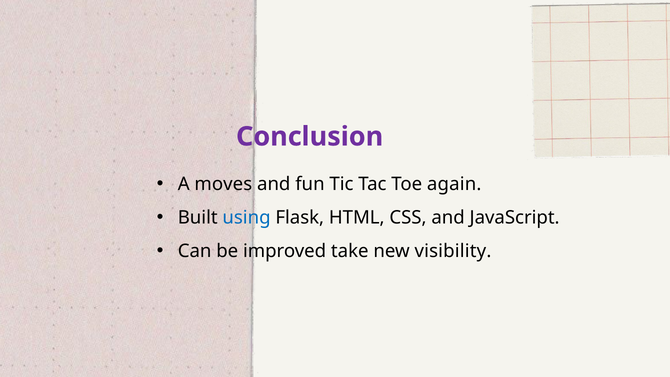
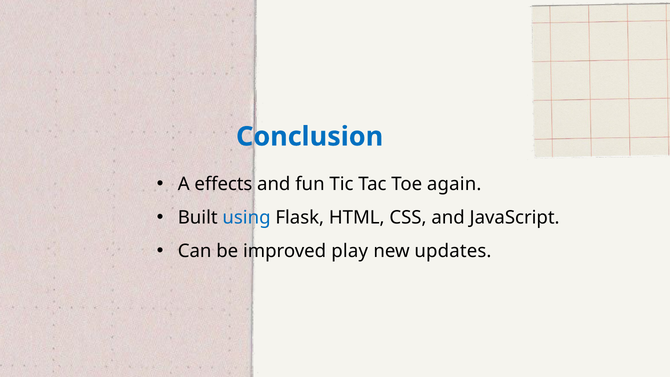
Conclusion colour: purple -> blue
moves: moves -> effects
take: take -> play
visibility: visibility -> updates
